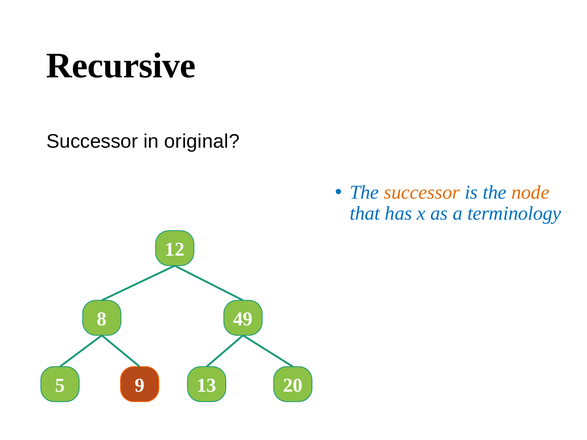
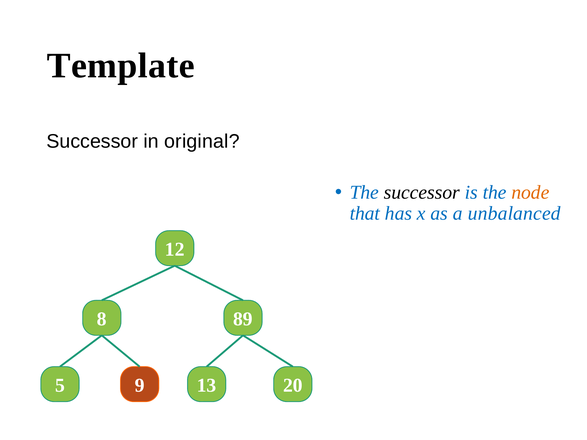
Recursive: Recursive -> Template
successor at (422, 192) colour: orange -> black
terminology: terminology -> unbalanced
49: 49 -> 89
